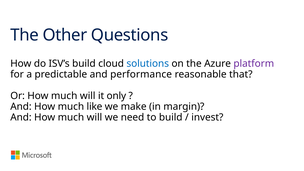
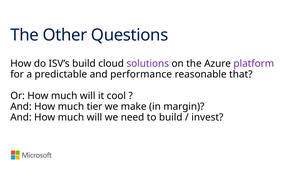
solutions colour: blue -> purple
only: only -> cool
like: like -> tier
